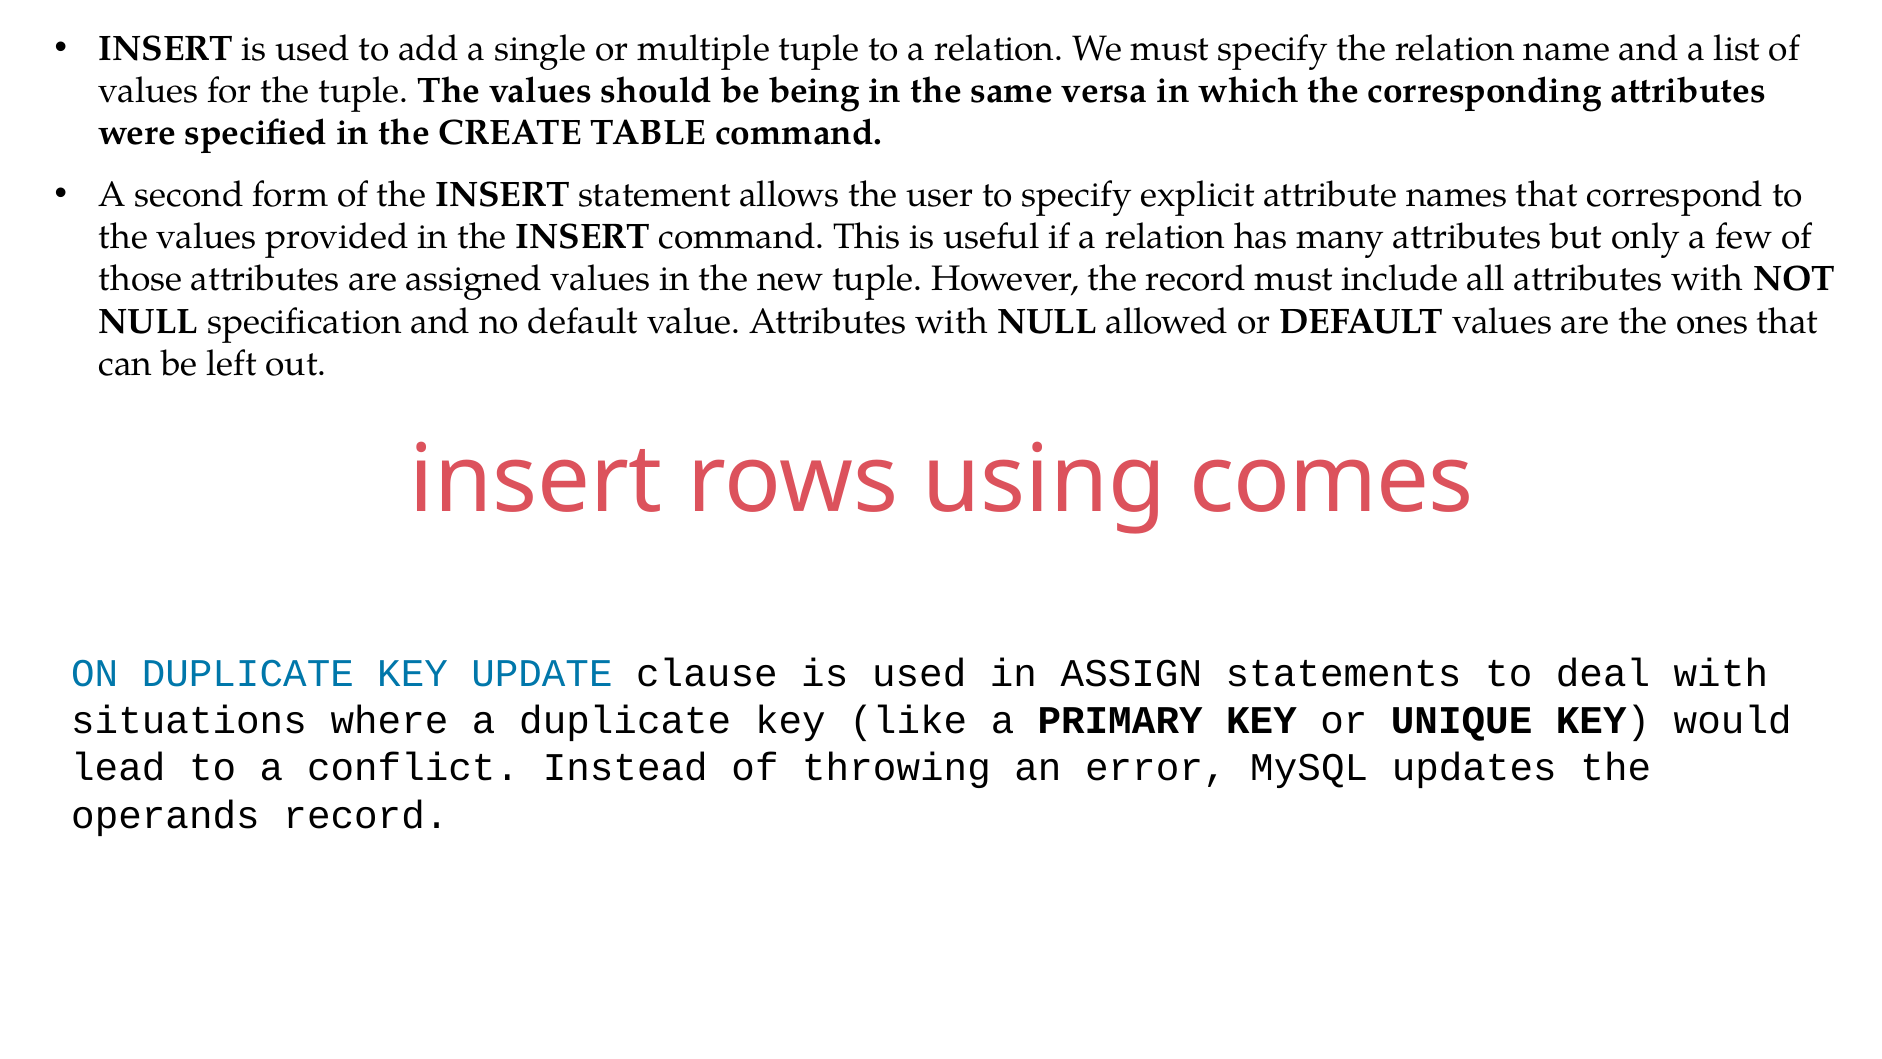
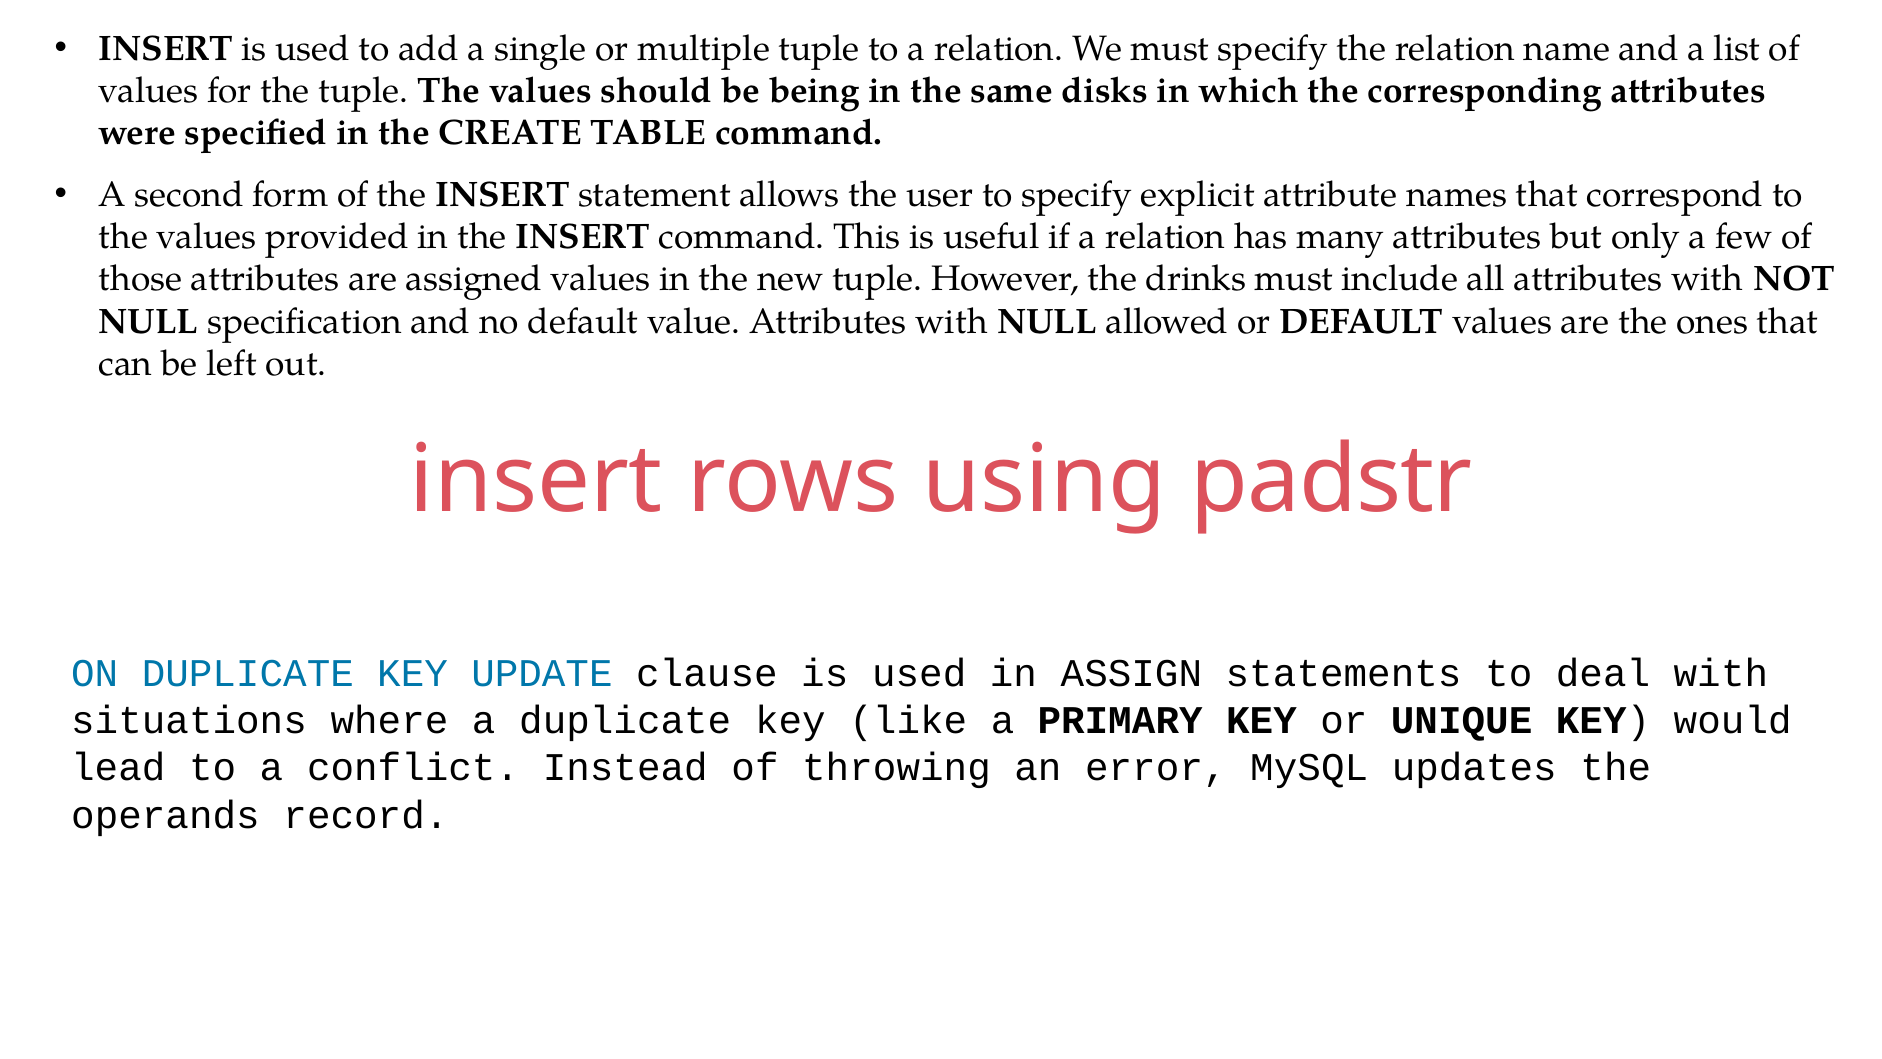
versa: versa -> disks
the record: record -> drinks
comes: comes -> padstr
